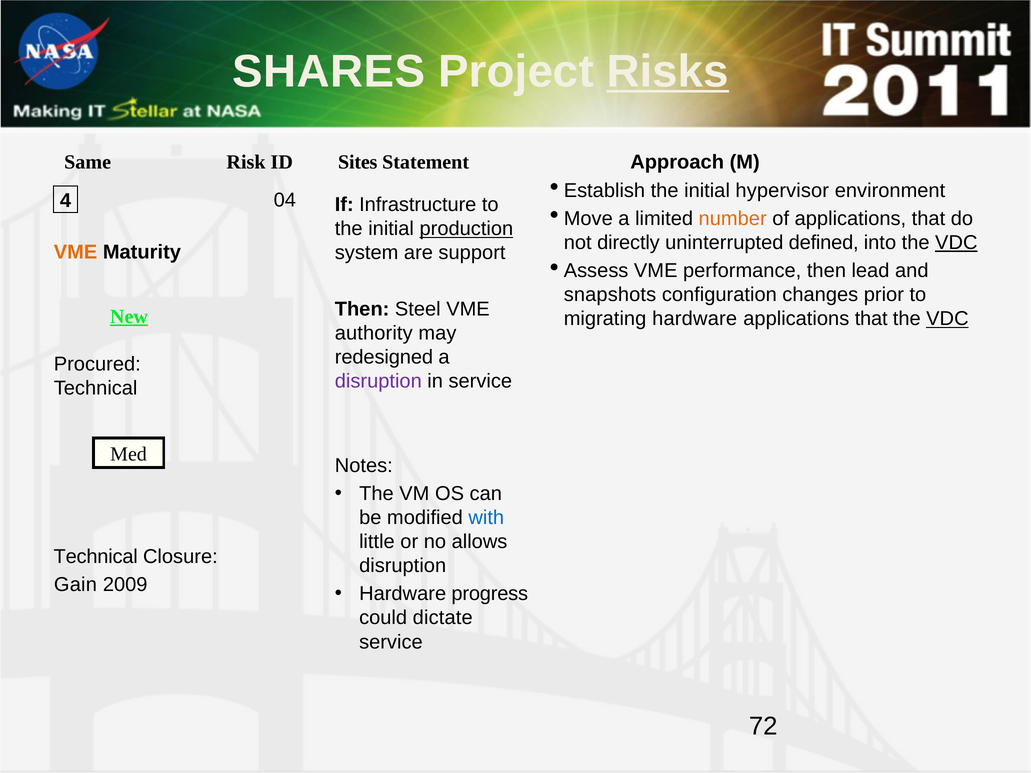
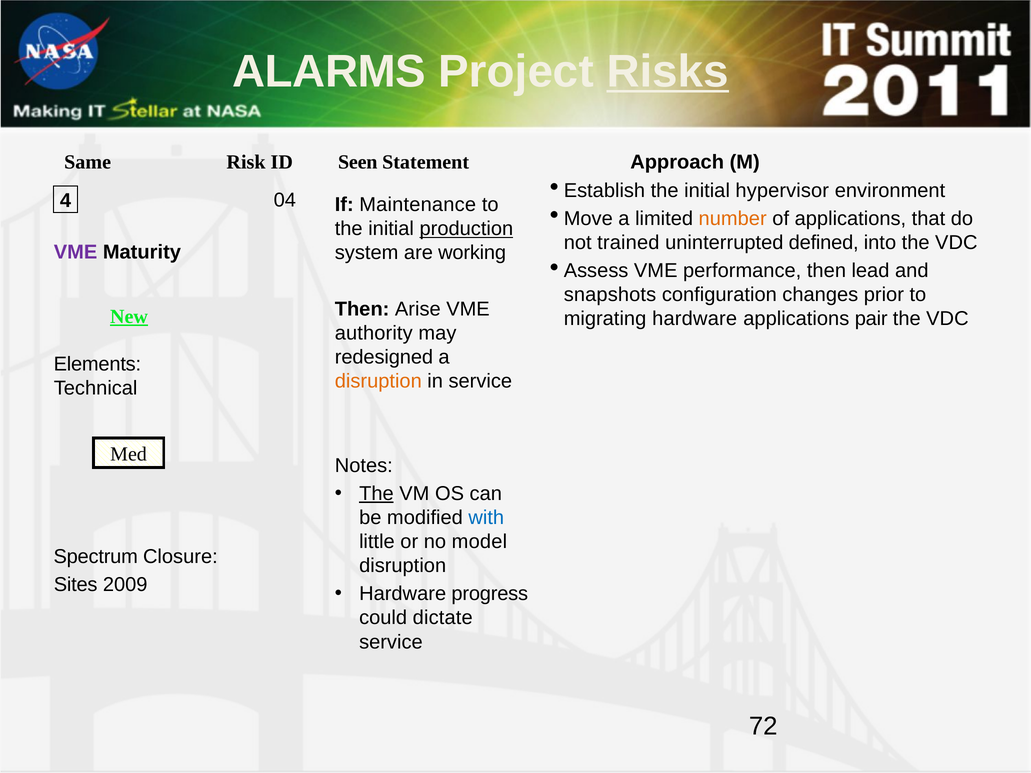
SHARES: SHARES -> ALARMS
Sites: Sites -> Seen
Infrastructure: Infrastructure -> Maintenance
directly: directly -> trained
VDC at (956, 243) underline: present -> none
VME at (76, 252) colour: orange -> purple
support: support -> working
Steel: Steel -> Arise
that at (871, 319): that -> pair
VDC at (947, 319) underline: present -> none
Procured: Procured -> Elements
disruption at (378, 381) colour: purple -> orange
The at (376, 494) underline: none -> present
allows: allows -> model
Technical at (96, 557): Technical -> Spectrum
Gain: Gain -> Sites
